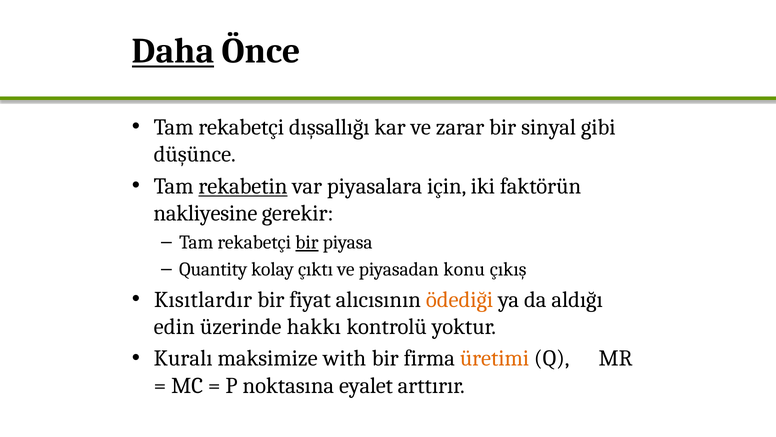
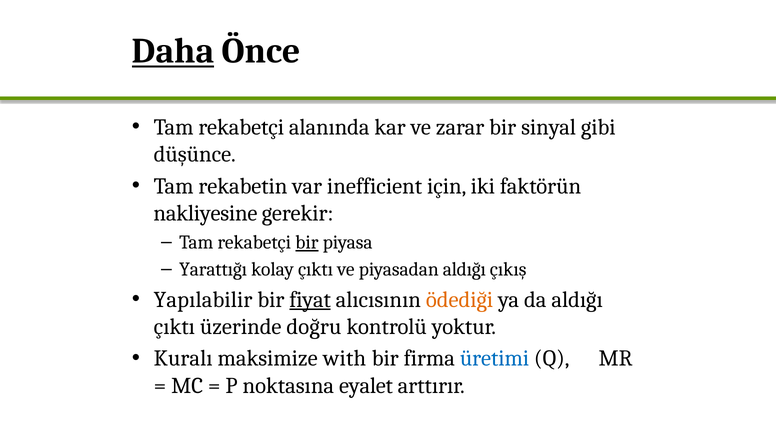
dışsallığı: dışsallığı -> alanında
rekabetin underline: present -> none
piyasalara: piyasalara -> inefficient
Quantity: Quantity -> Yarattığı
piyasadan konu: konu -> aldığı
Kısıtlardır: Kısıtlardır -> Yapılabilir
fiyat underline: none -> present
edin at (174, 326): edin -> çıktı
hakkı: hakkı -> doğru
üretimi colour: orange -> blue
